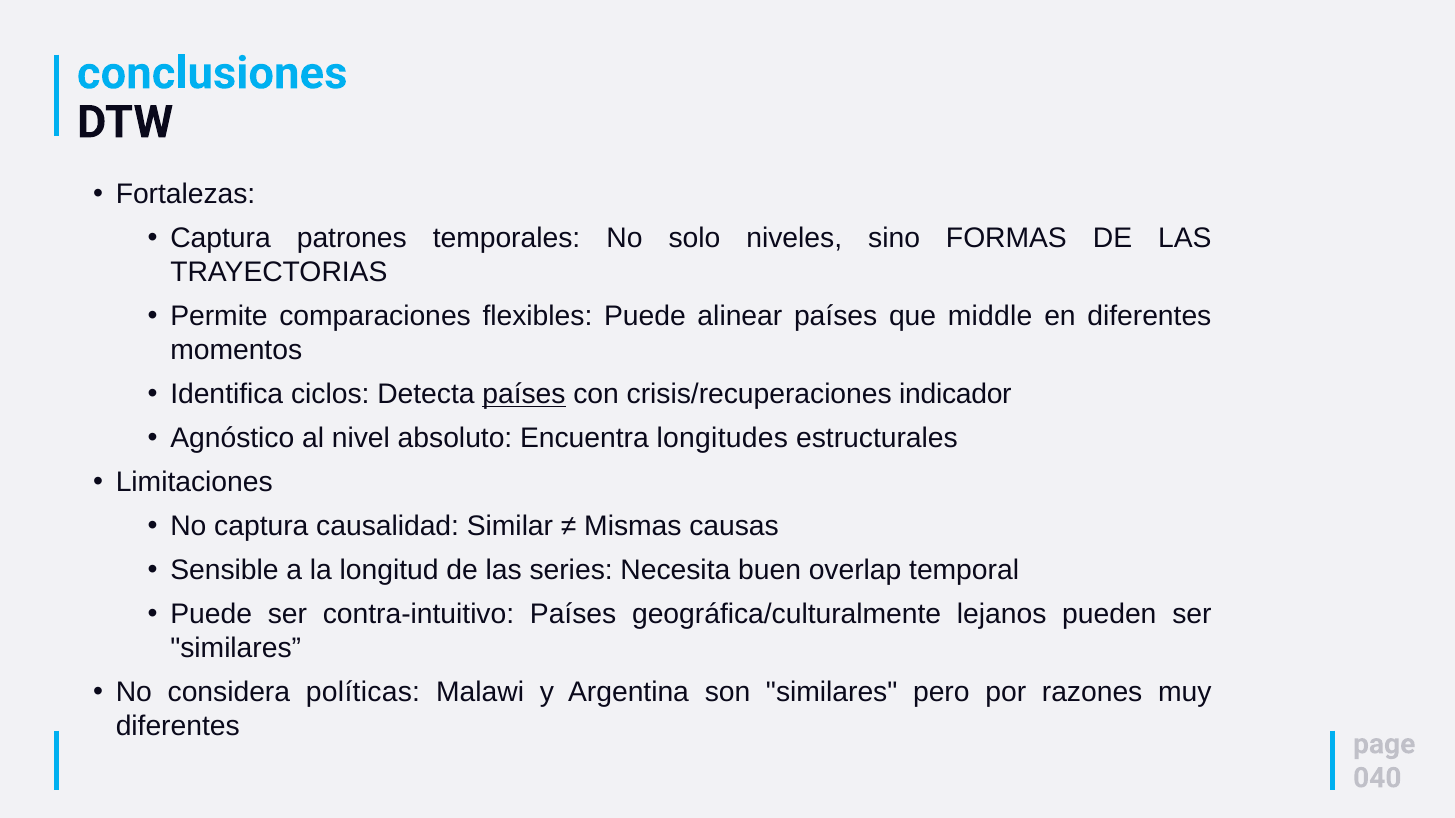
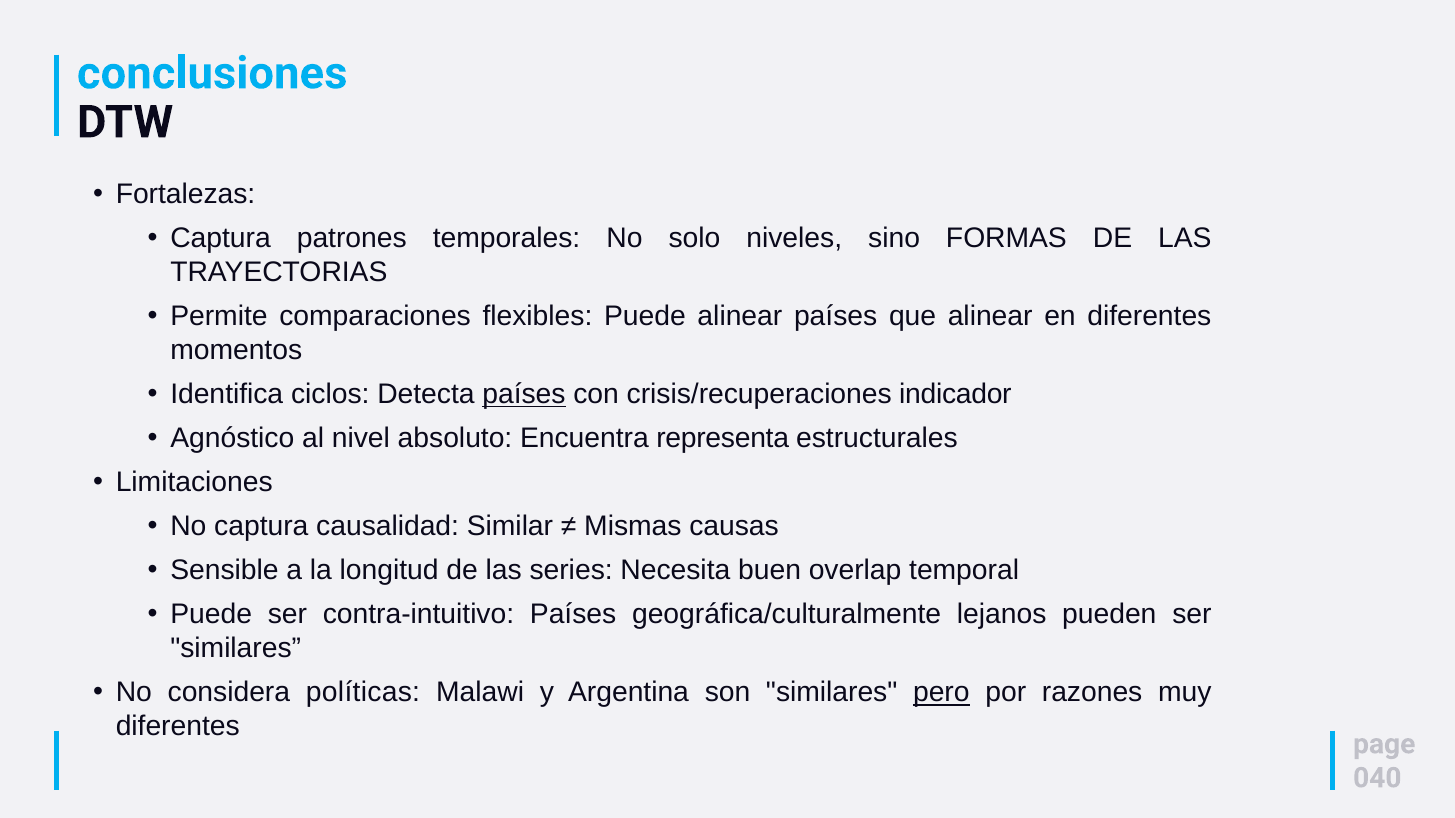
que middle: middle -> alinear
longitudes: longitudes -> representa
pero underline: none -> present
